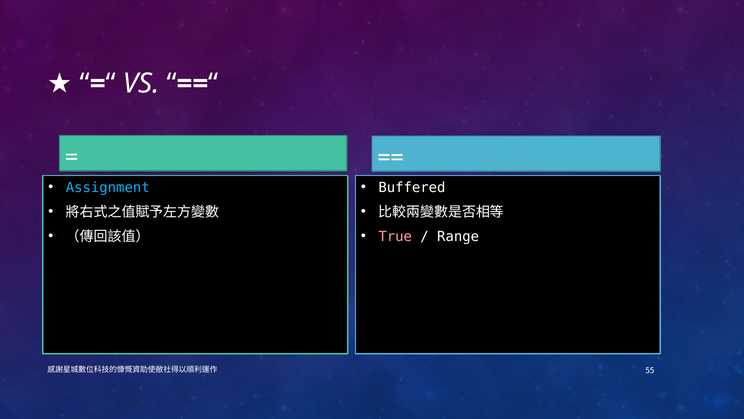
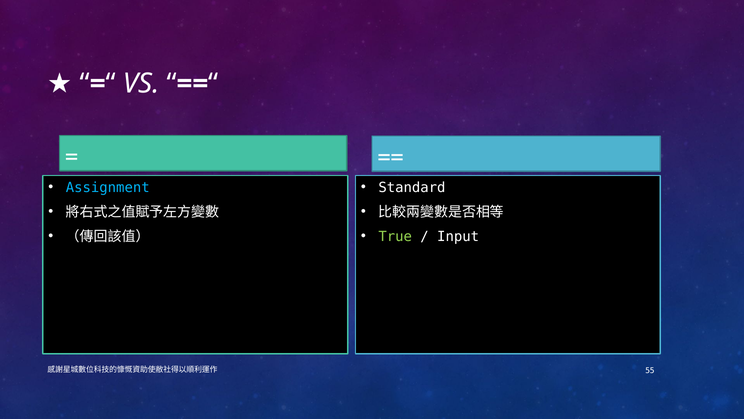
Buffered: Buffered -> Standard
True colour: pink -> light green
Range: Range -> Input
